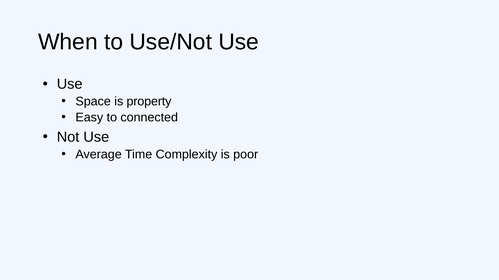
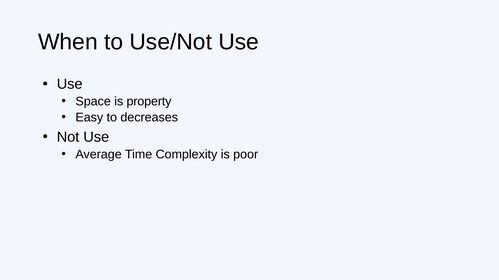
connected: connected -> decreases
